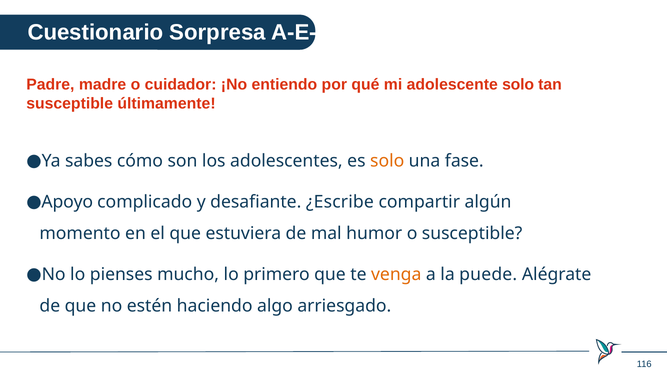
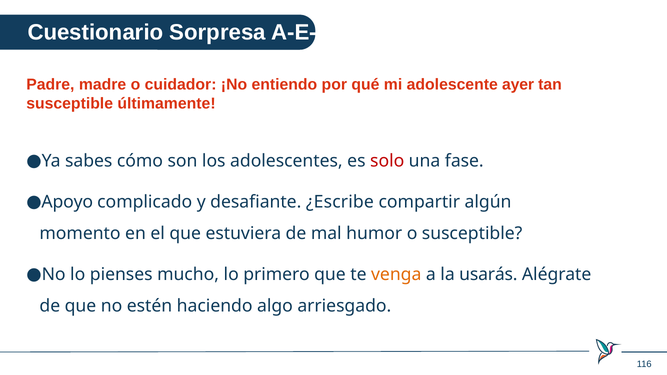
adolescente solo: solo -> ayer
solo at (387, 161) colour: orange -> red
puede: puede -> usarás
